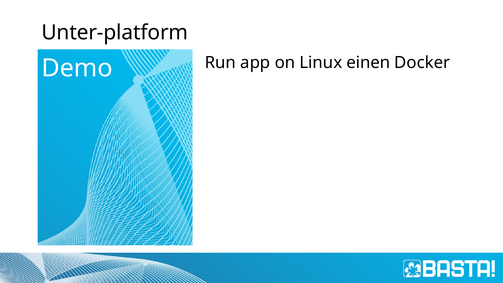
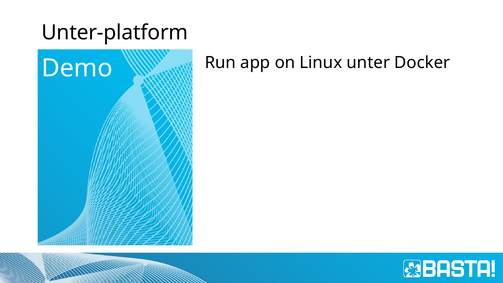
einen: einen -> unter
